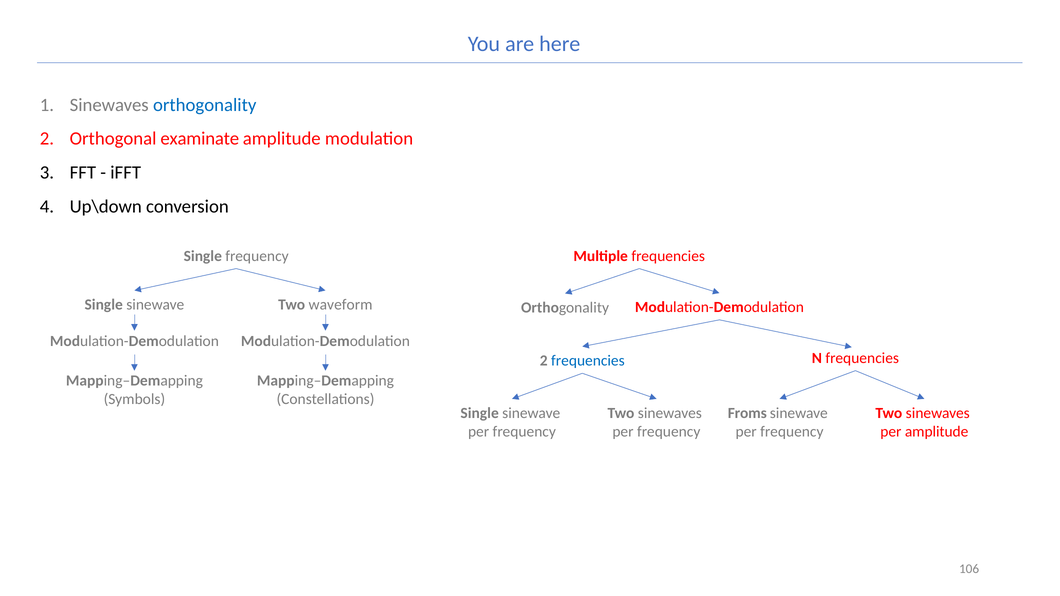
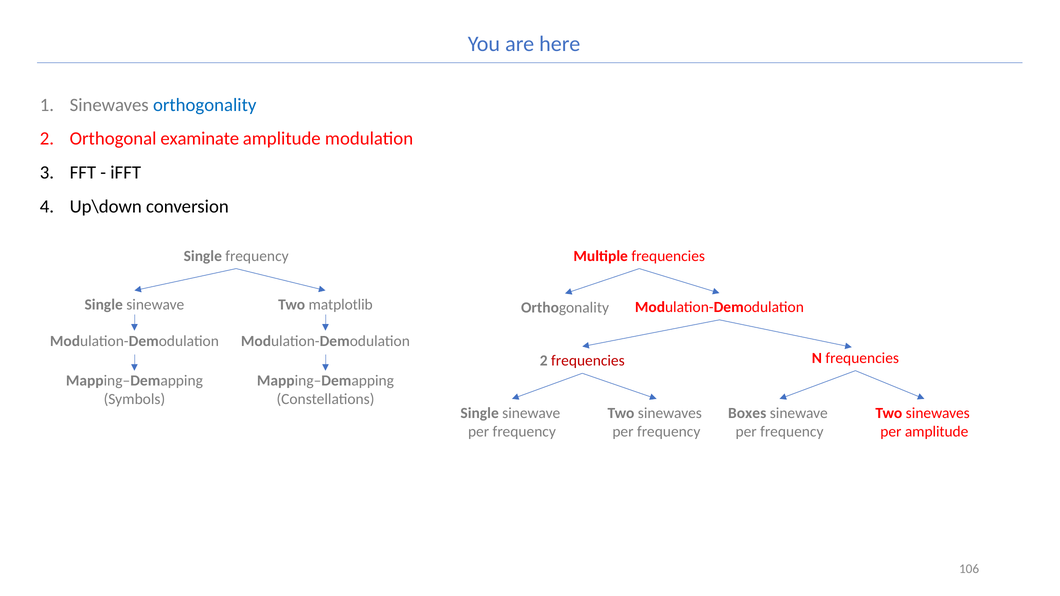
waveform: waveform -> matplotlib
frequencies at (588, 361) colour: blue -> red
Froms: Froms -> Boxes
